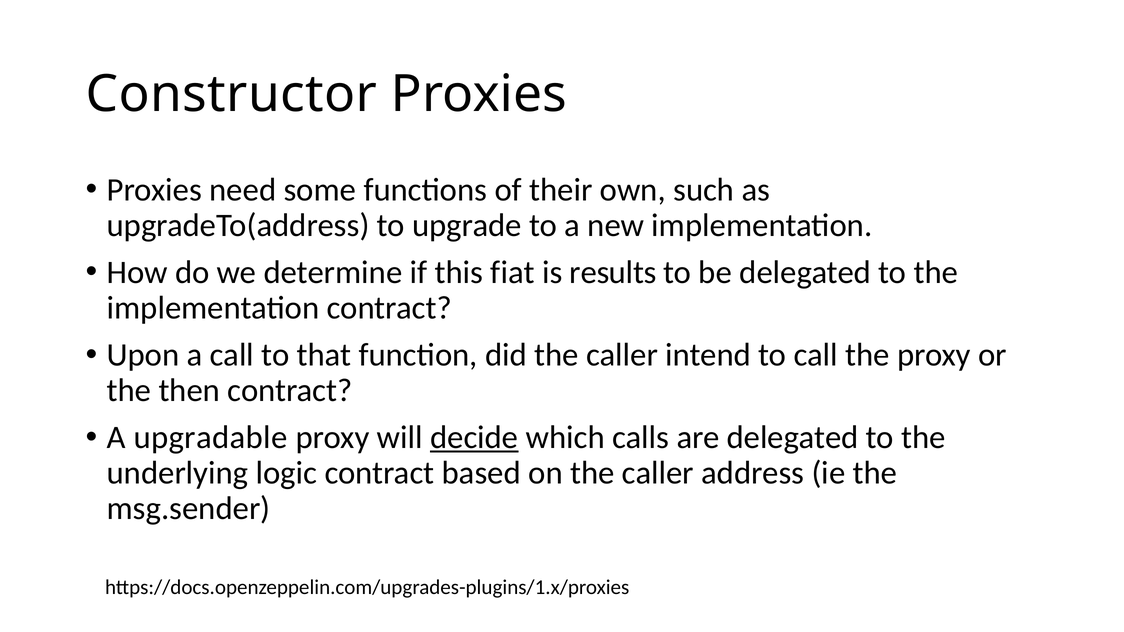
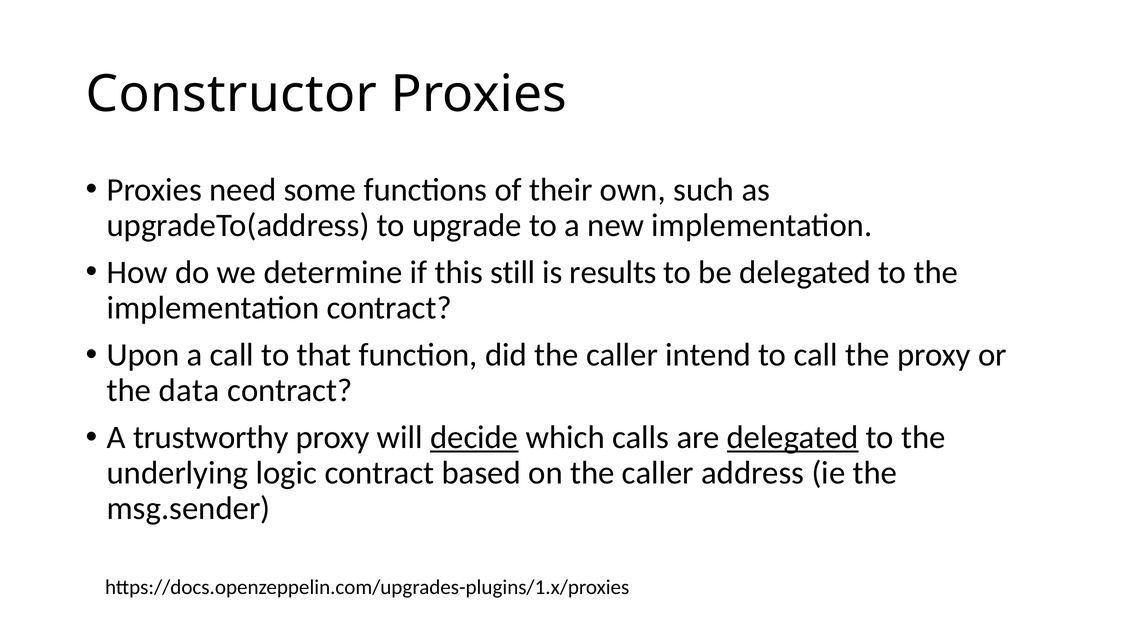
fiat: fiat -> still
then: then -> data
upgradable: upgradable -> trustworthy
delegated at (793, 438) underline: none -> present
